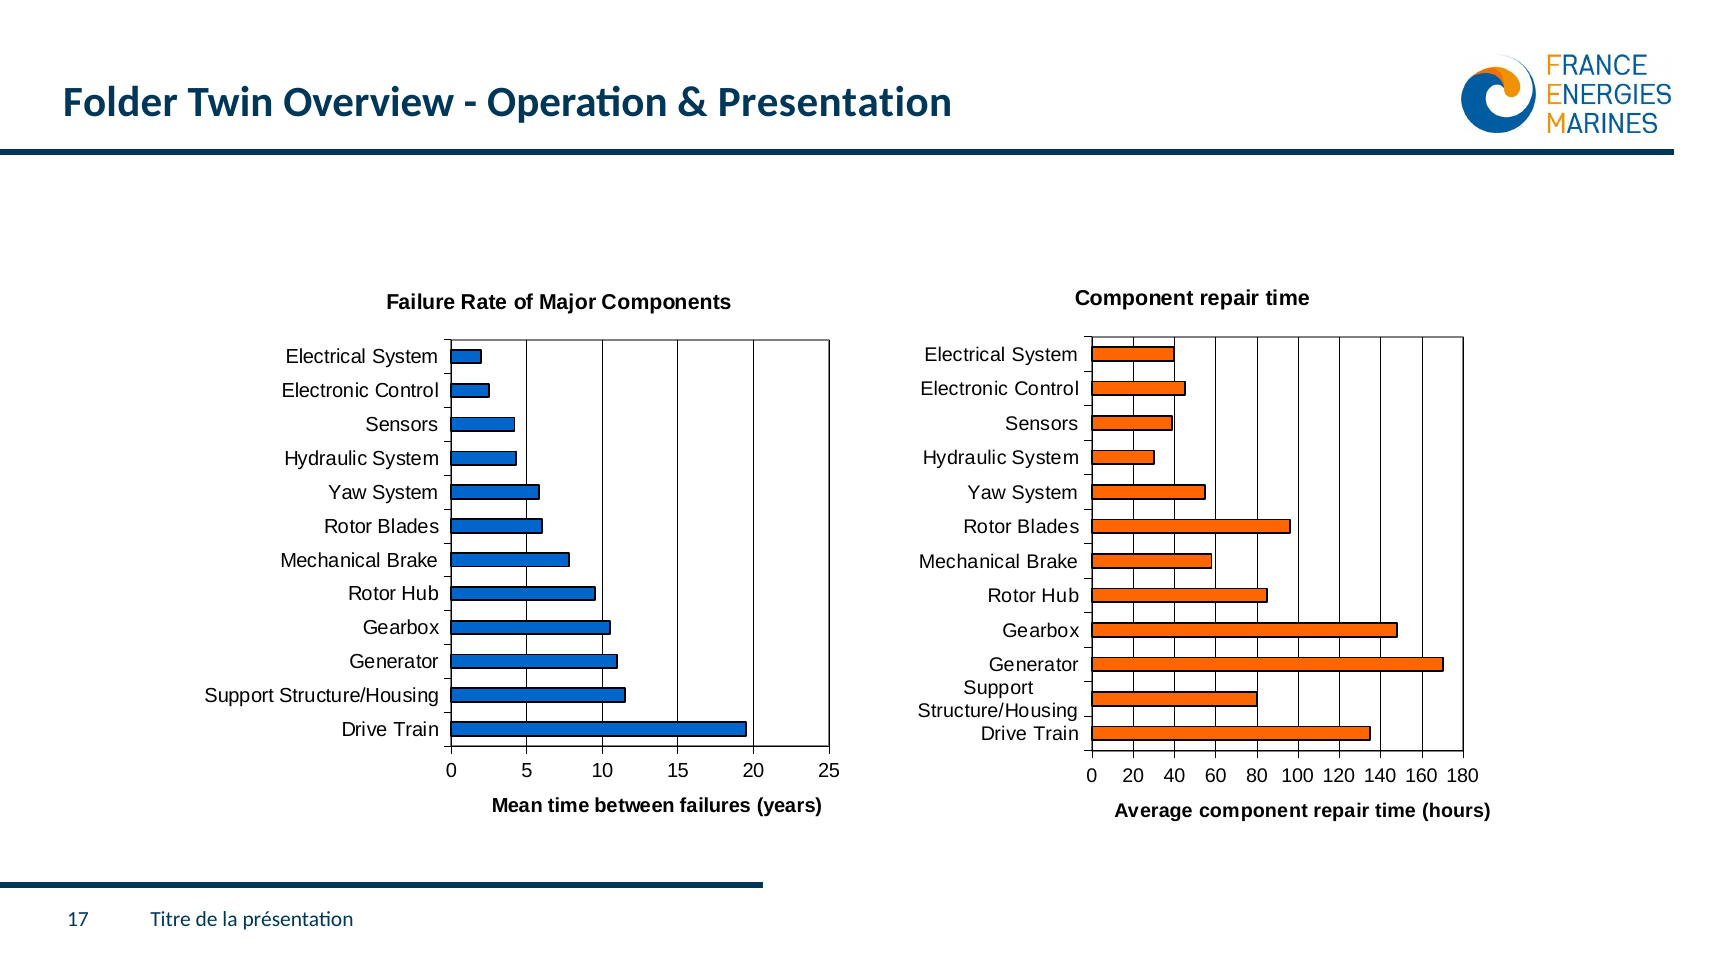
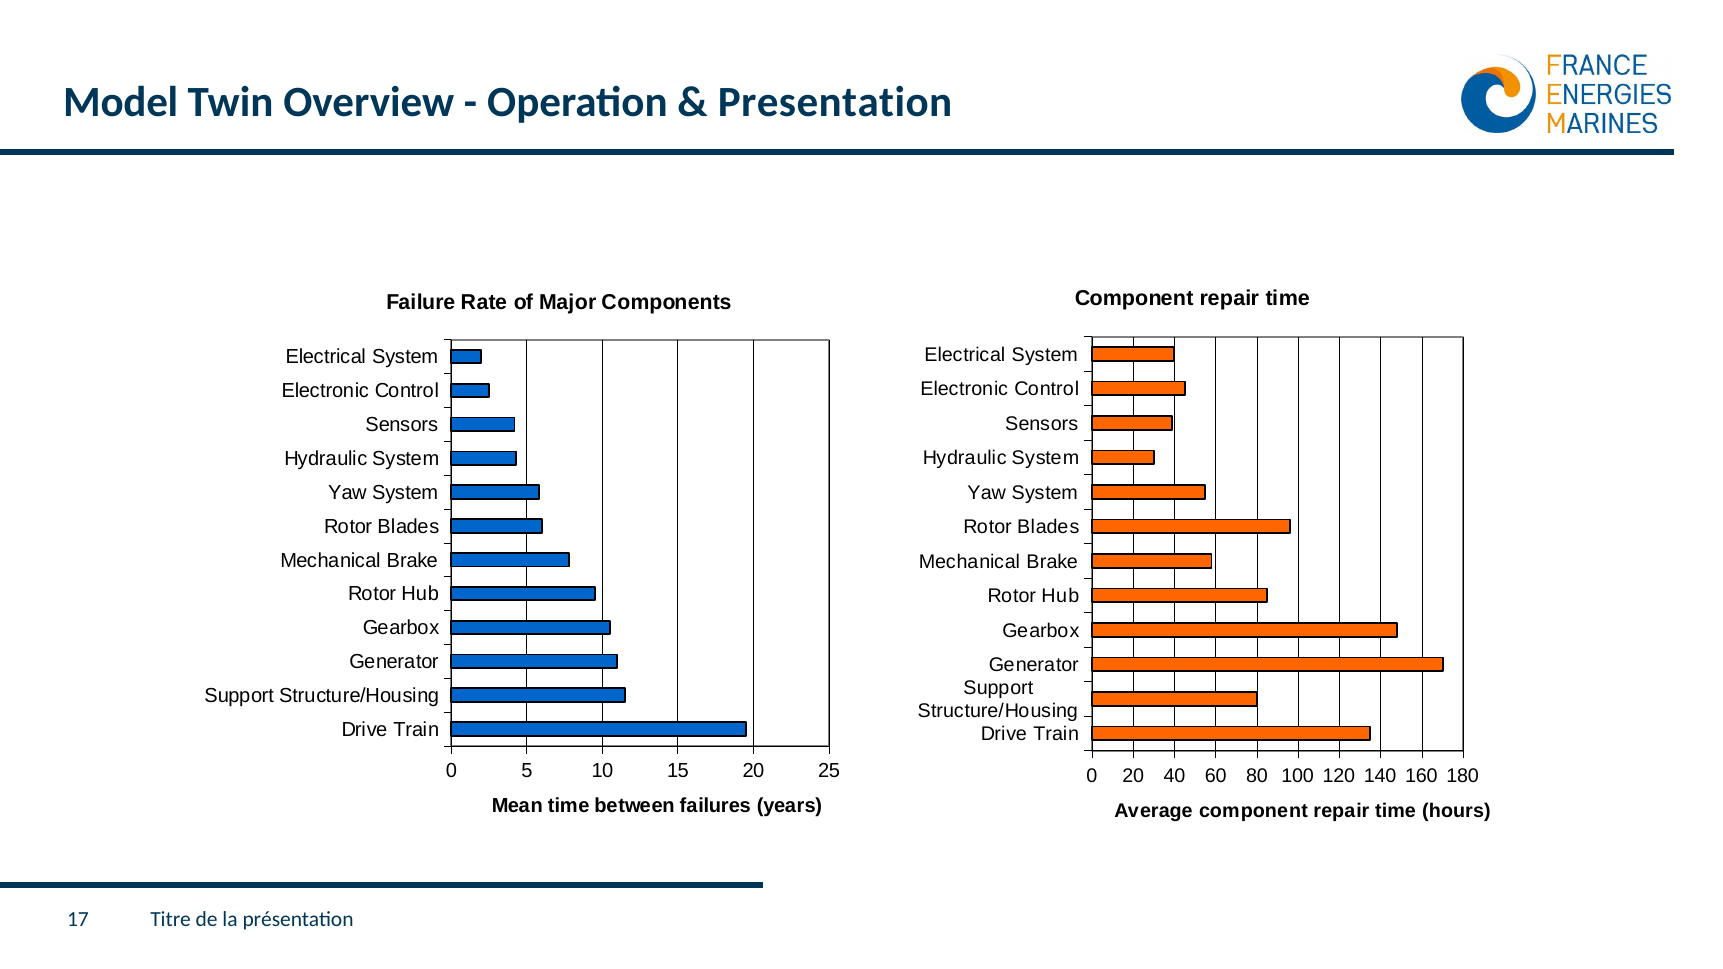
Folder: Folder -> Model
